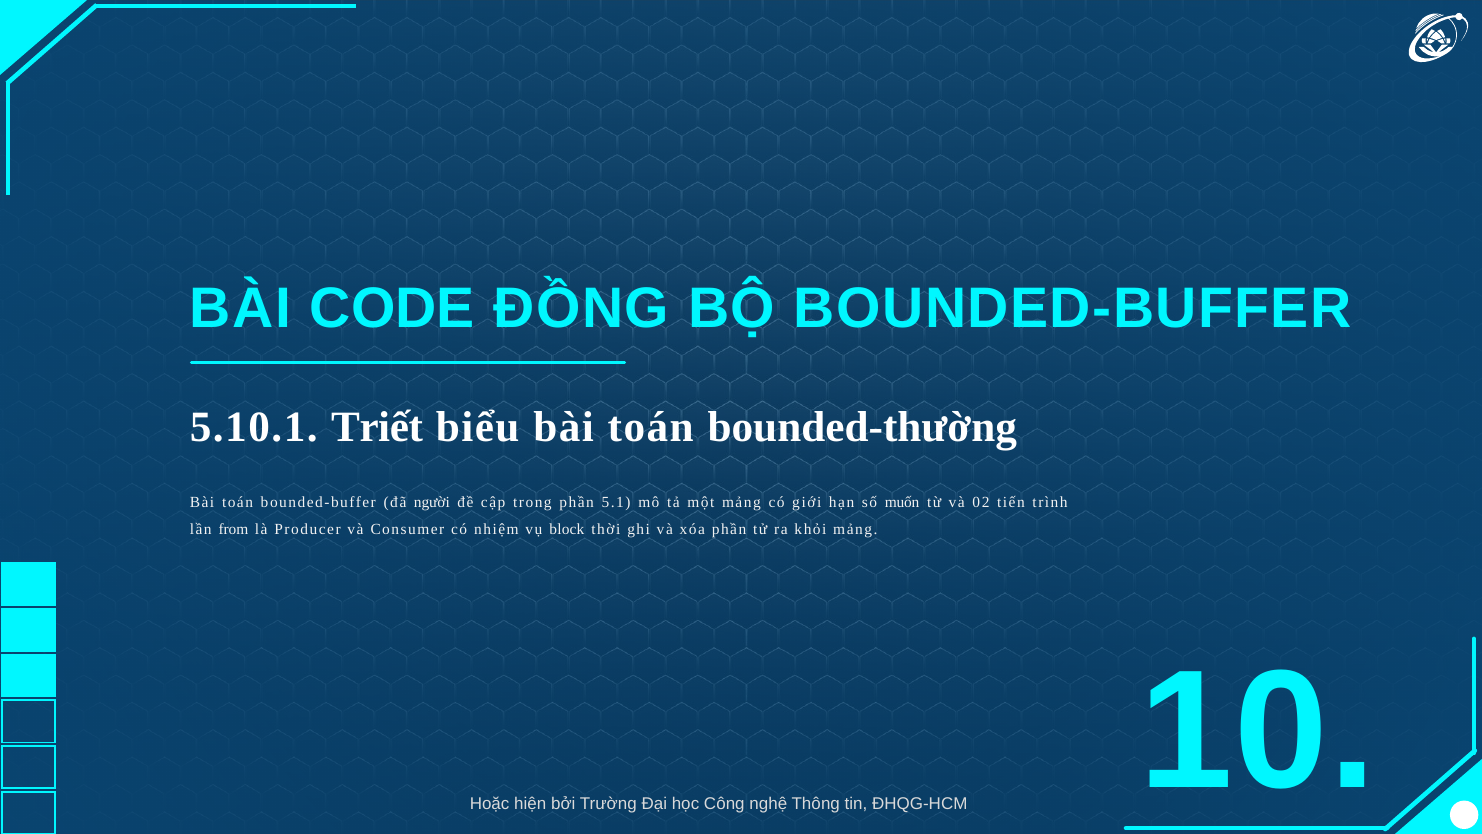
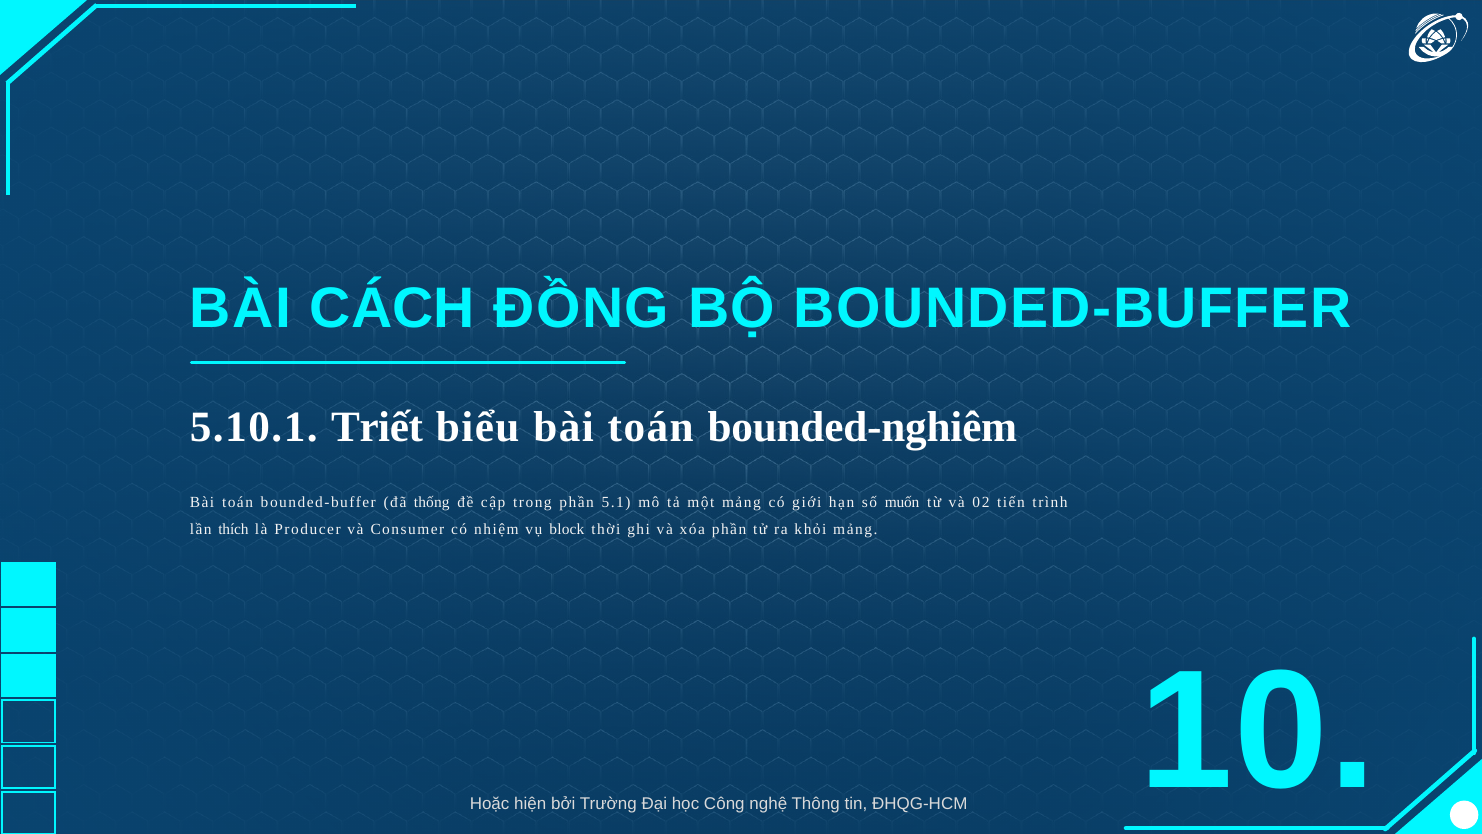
CODE: CODE -> CÁCH
bounded-thường: bounded-thường -> bounded-nghiêm
người: người -> thống
from: from -> thích
